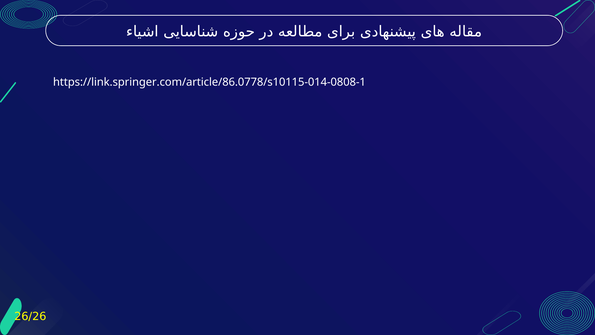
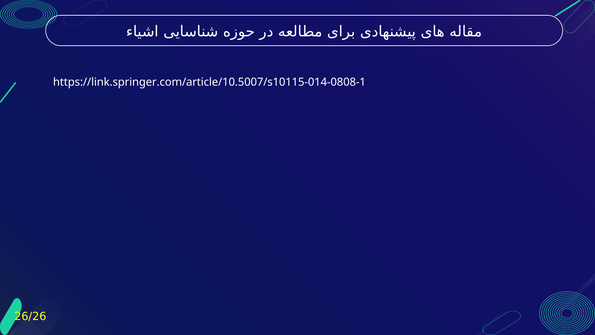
https://link.springer.com/article/86.0778/s10115-014-0808-1: https://link.springer.com/article/86.0778/s10115-014-0808-1 -> https://link.springer.com/article/10.5007/s10115-014-0808-1
